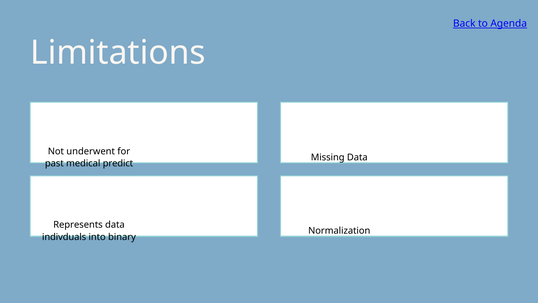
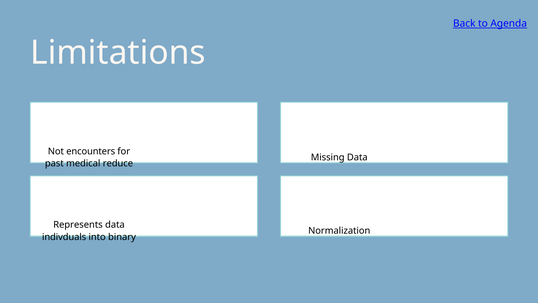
underwent: underwent -> encounters
predict: predict -> reduce
